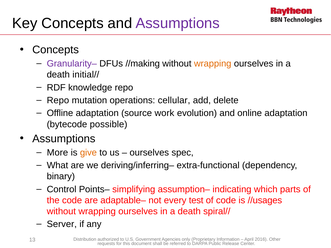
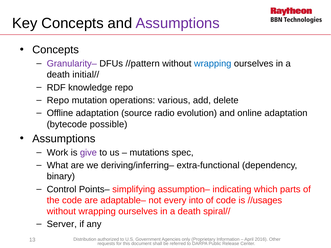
//making: //making -> //pattern
wrapping at (213, 64) colour: orange -> blue
cellular: cellular -> various
work: work -> radio
More: More -> Work
give colour: orange -> purple
ourselves at (149, 153): ourselves -> mutations
test: test -> into
